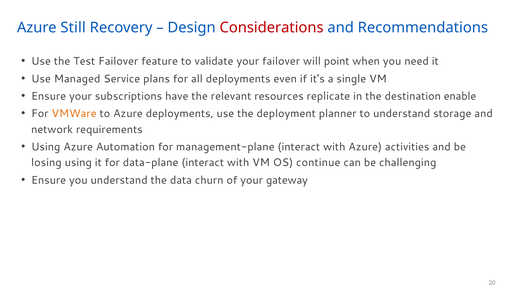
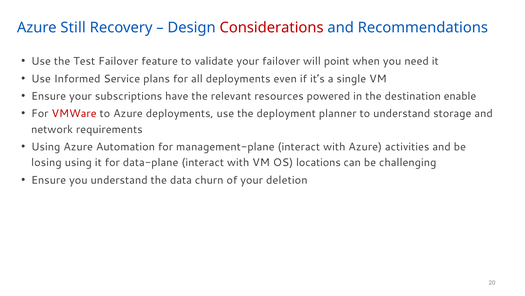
Managed: Managed -> Informed
replicate: replicate -> powered
VMWare colour: orange -> red
continue: continue -> locations
gateway: gateway -> deletion
